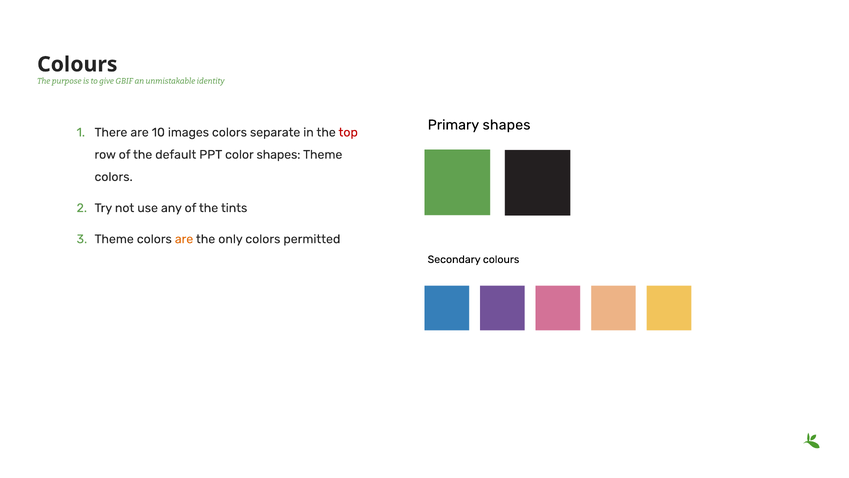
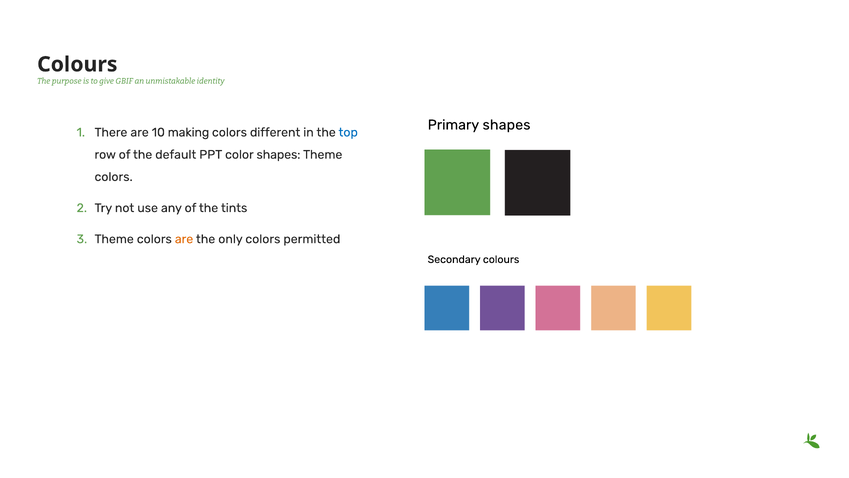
images: images -> making
separate: separate -> different
top colour: red -> blue
